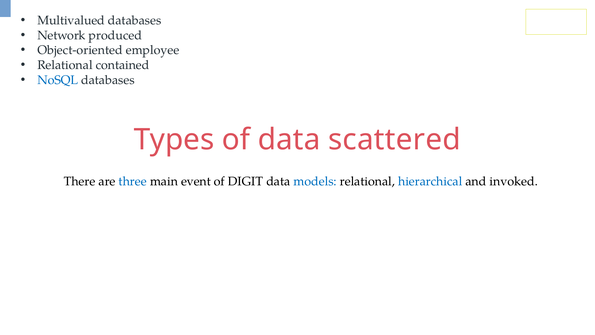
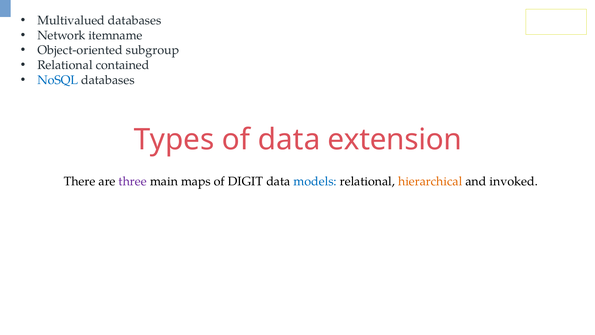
produced: produced -> itemname
employee: employee -> subgroup
scattered: scattered -> extension
three colour: blue -> purple
event: event -> maps
hierarchical colour: blue -> orange
